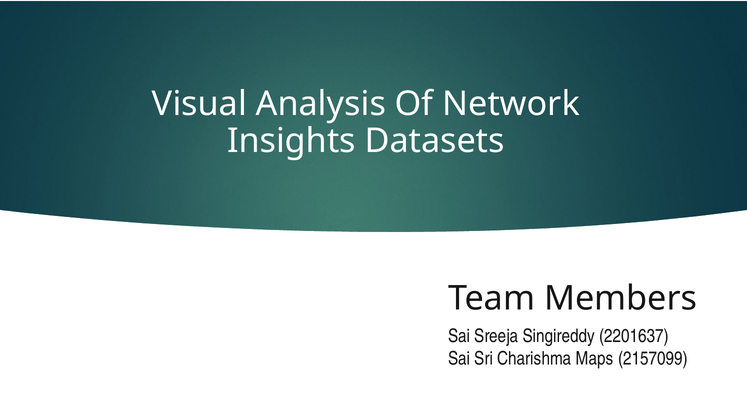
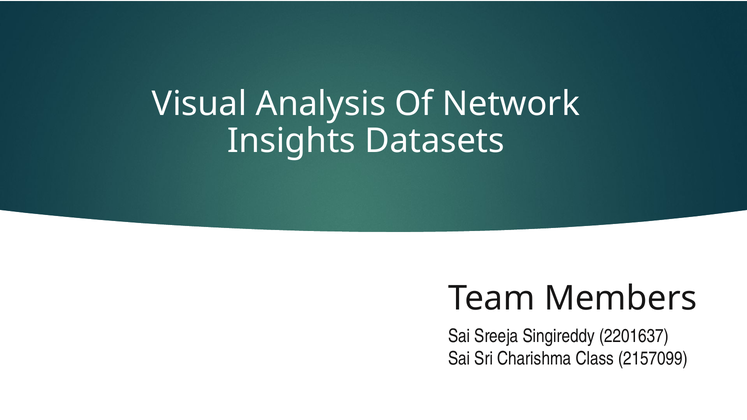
Maps: Maps -> Class
